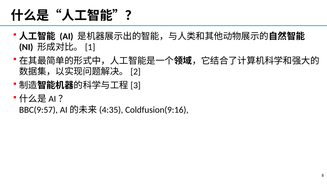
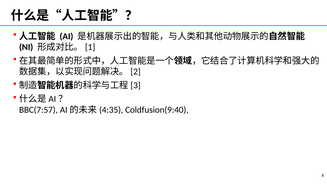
BBC(9:57: BBC(9:57 -> BBC(7:57
Coldfusion(9:16: Coldfusion(9:16 -> Coldfusion(9:40
